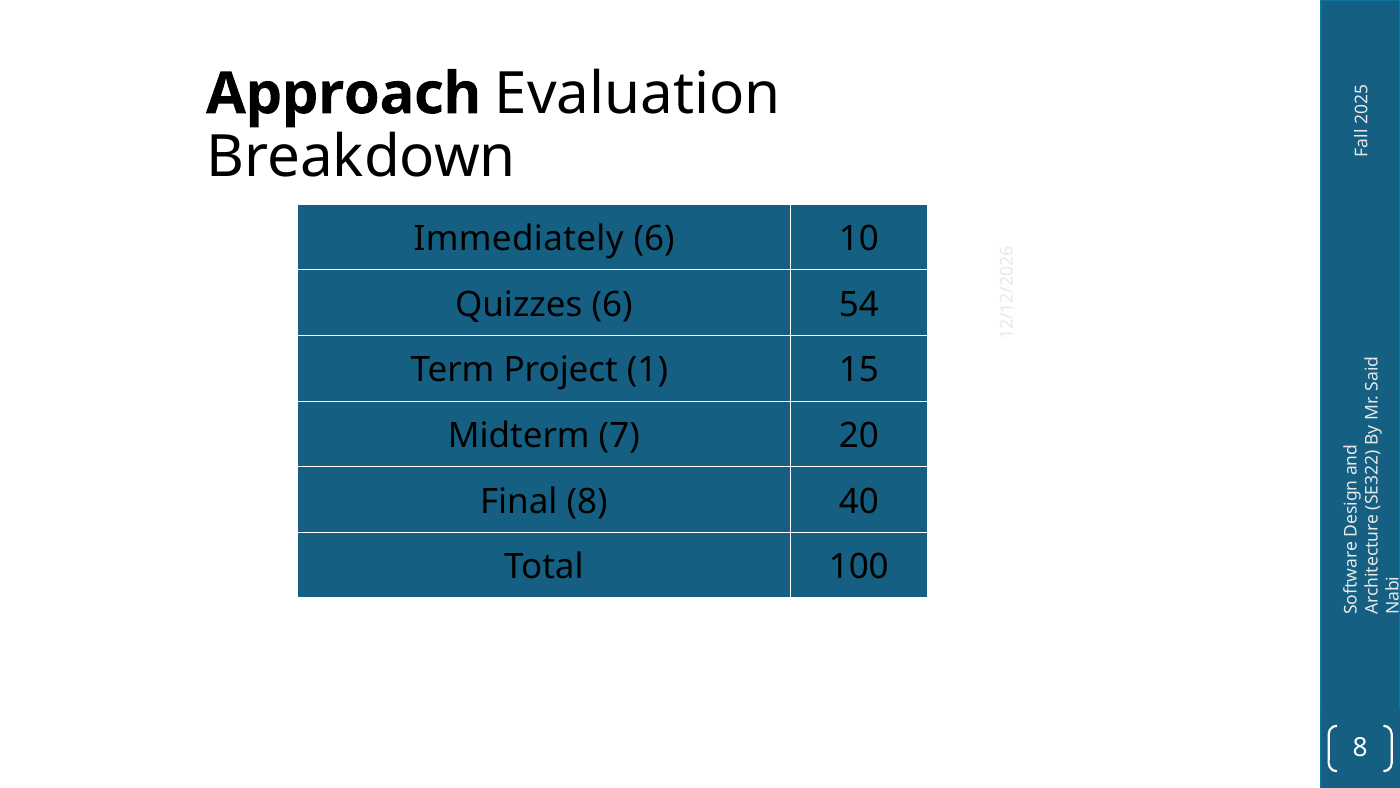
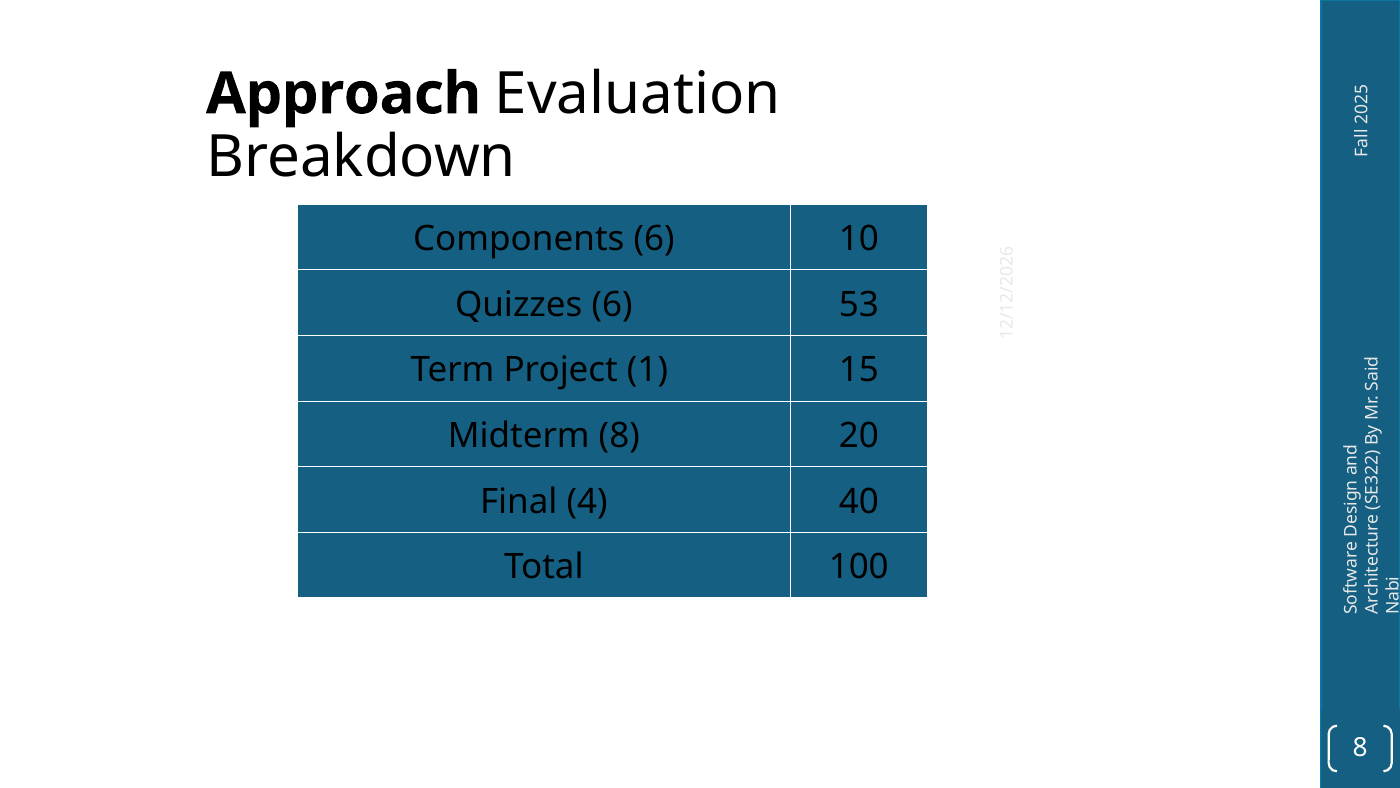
Immediately: Immediately -> Components
54: 54 -> 53
Midterm 7: 7 -> 8
Final 8: 8 -> 4
